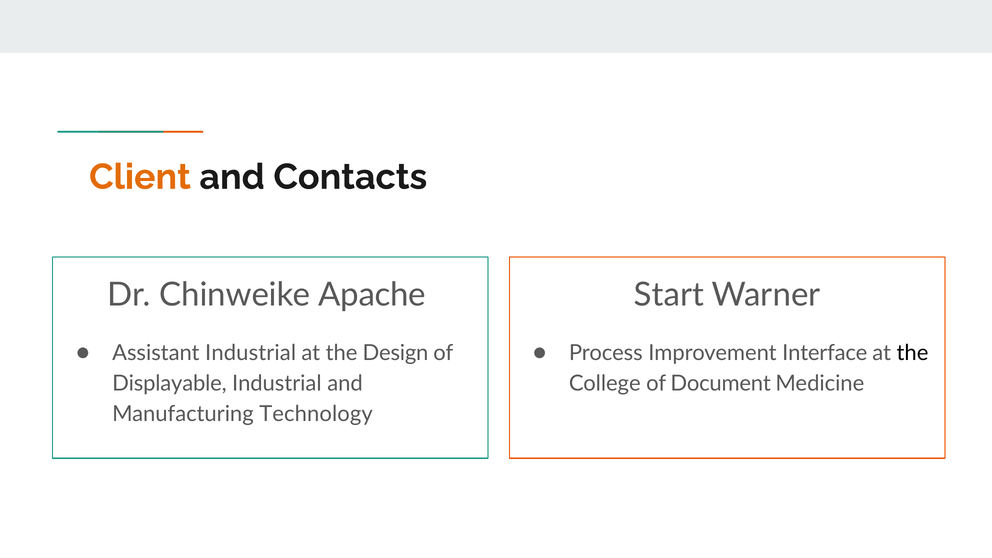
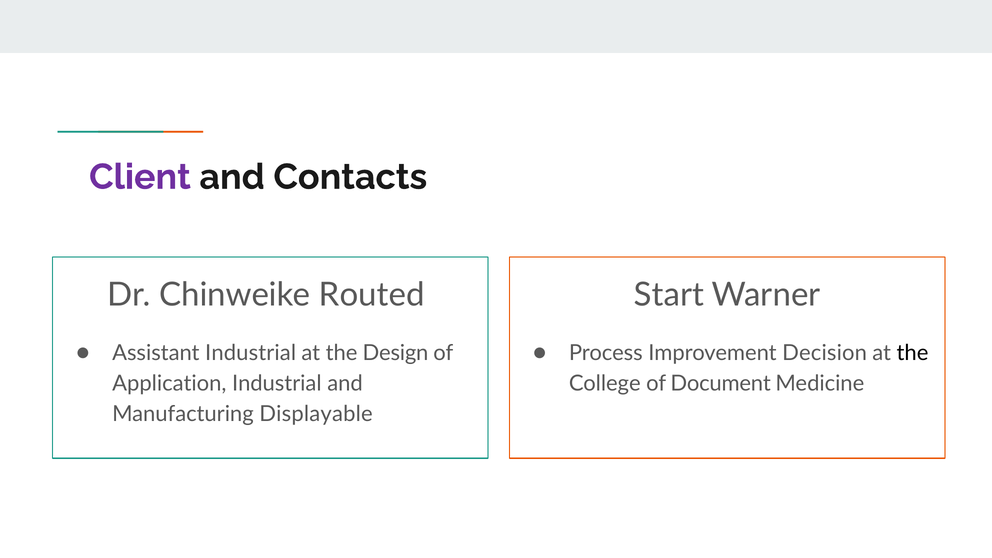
Client colour: orange -> purple
Apache: Apache -> Routed
Interface: Interface -> Decision
Displayable: Displayable -> Application
Technology: Technology -> Displayable
